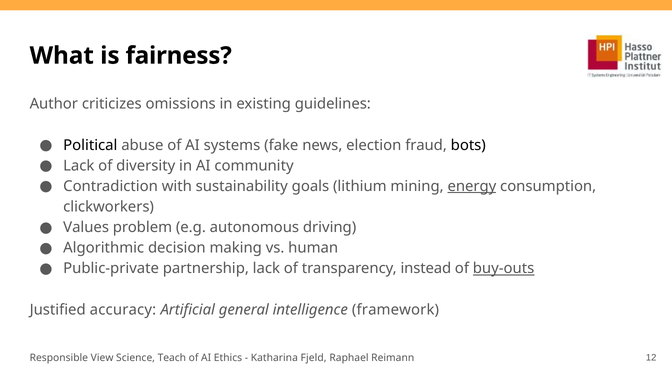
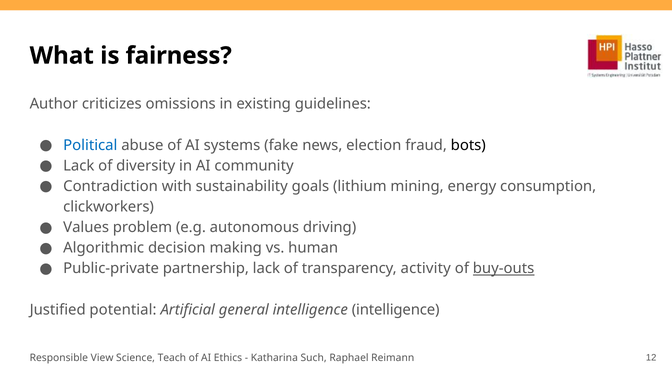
Political colour: black -> blue
energy underline: present -> none
instead: instead -> activity
accuracy: accuracy -> potential
intelligence framework: framework -> intelligence
Fjeld: Fjeld -> Such
